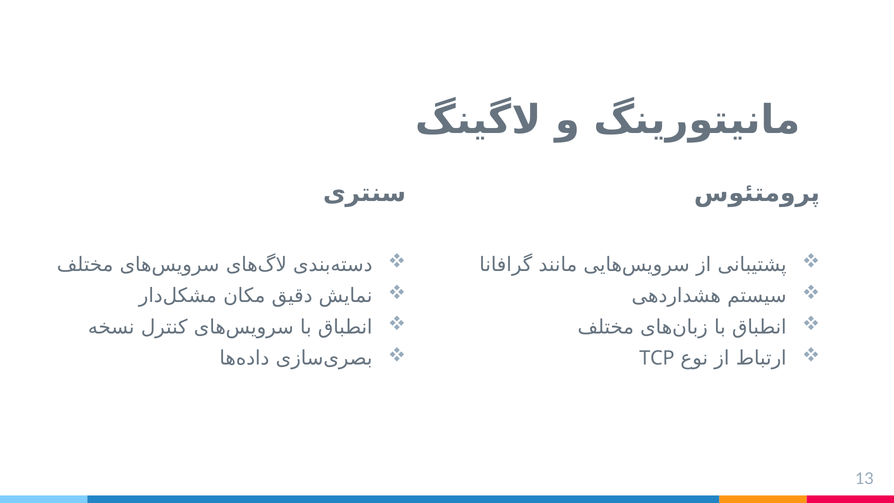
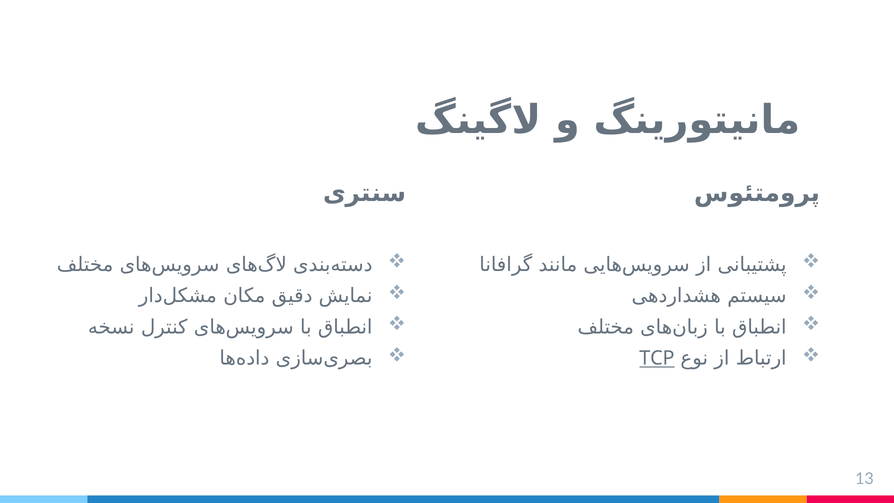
TCP underline: none -> present
